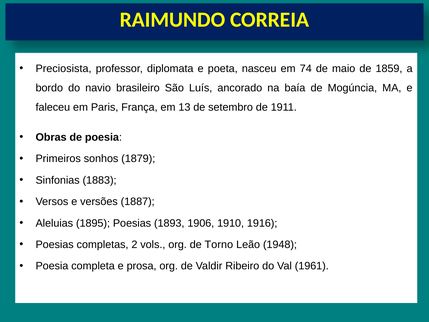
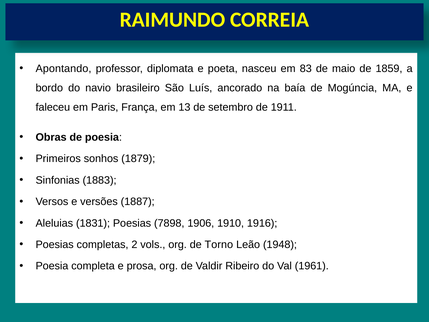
Preciosista: Preciosista -> Apontando
74: 74 -> 83
1895: 1895 -> 1831
1893: 1893 -> 7898
